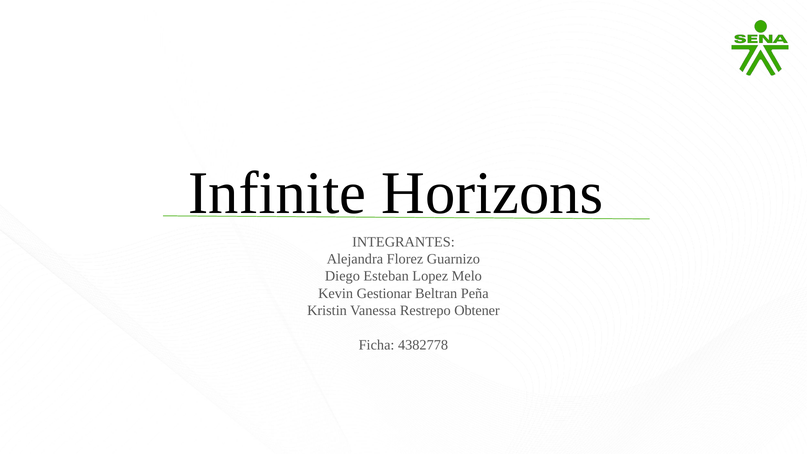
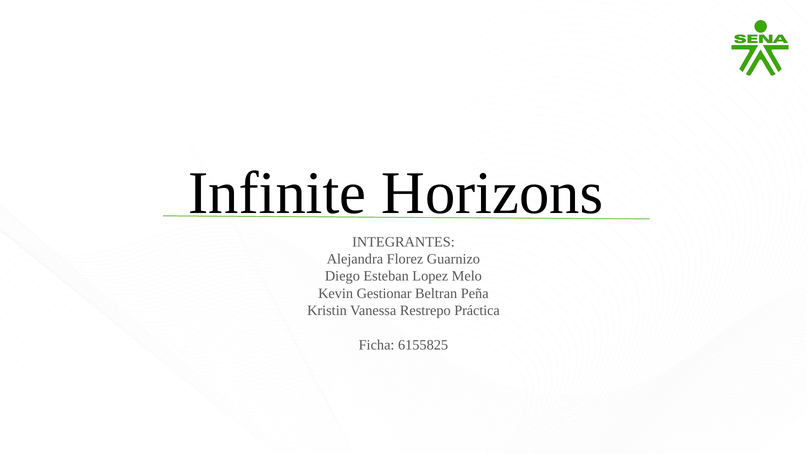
Obtener: Obtener -> Práctica
4382778: 4382778 -> 6155825
